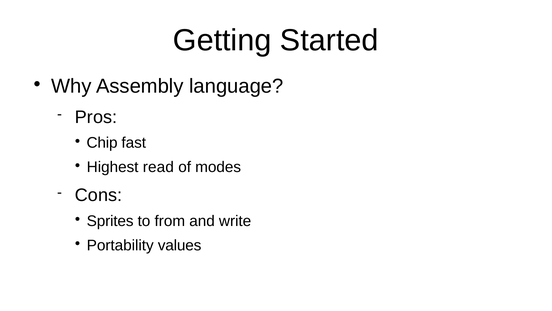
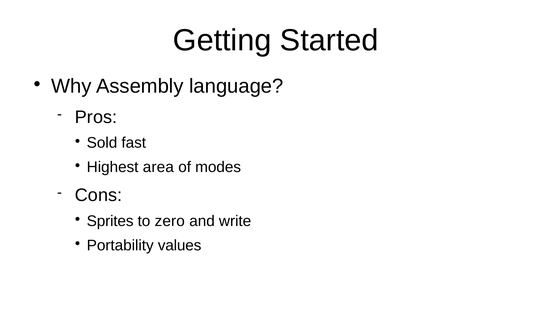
Chip: Chip -> Sold
read: read -> area
from: from -> zero
